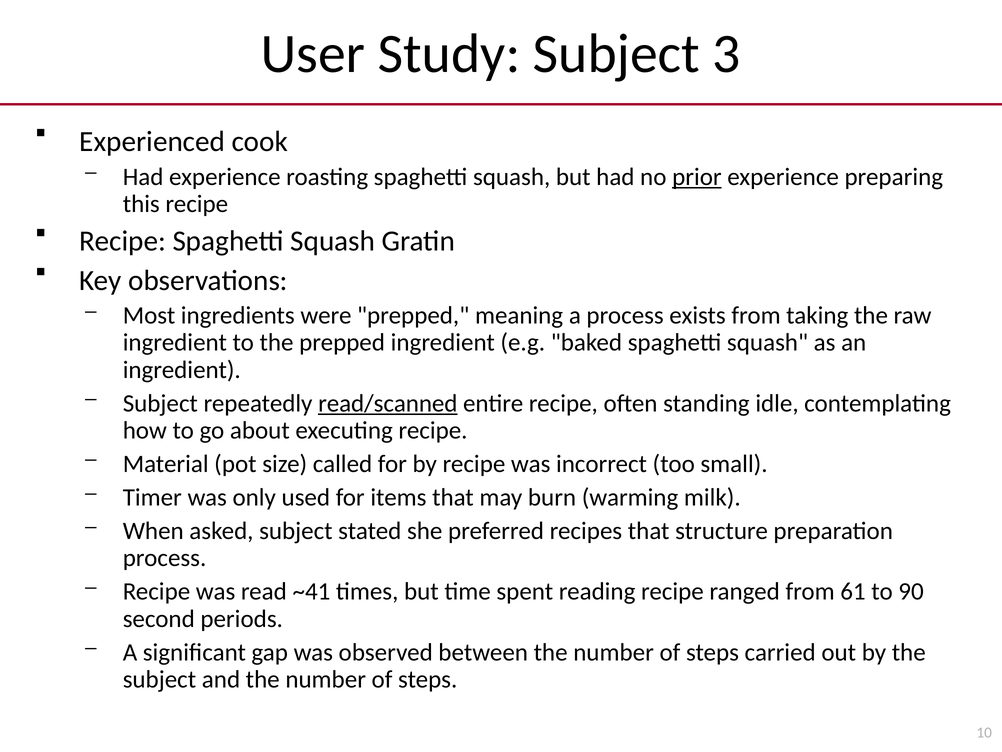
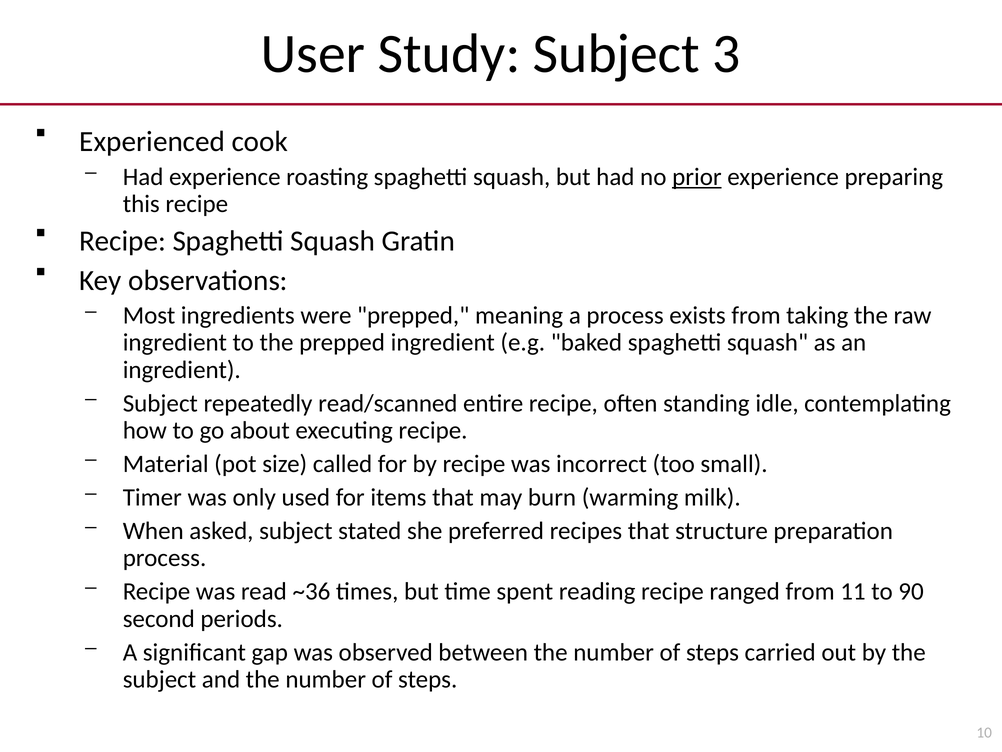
read/scanned underline: present -> none
~41: ~41 -> ~36
61: 61 -> 11
